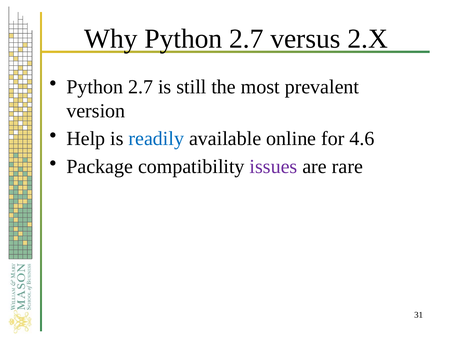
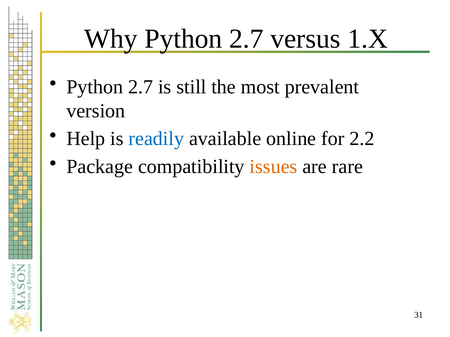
2.X: 2.X -> 1.X
4.6: 4.6 -> 2.2
issues colour: purple -> orange
